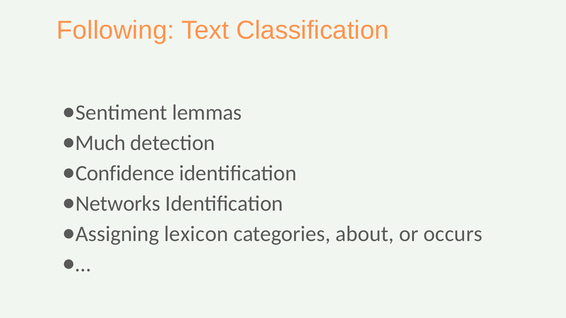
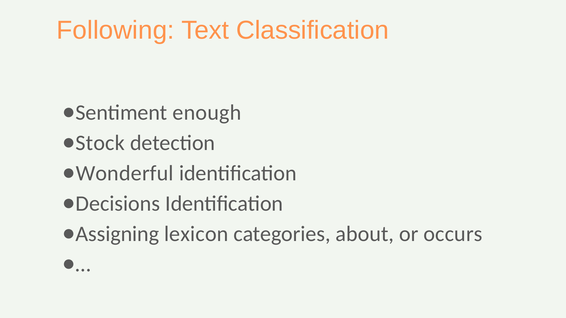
lemmas: lemmas -> enough
Much: Much -> Stock
Confidence: Confidence -> Wonderful
Networks: Networks -> Decisions
